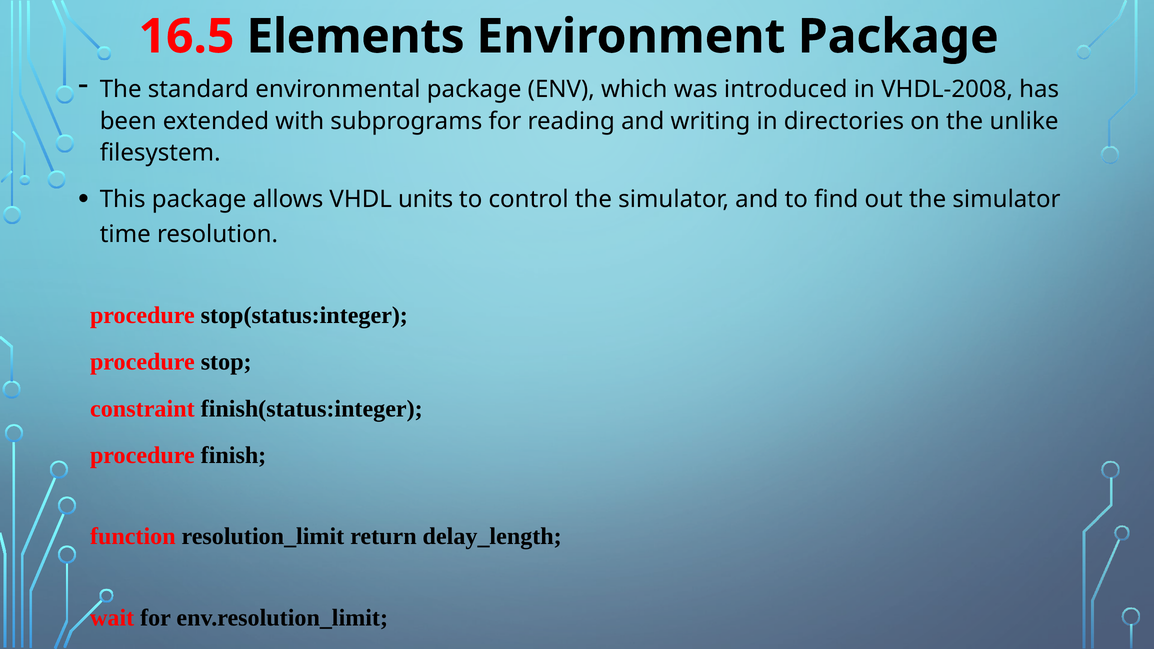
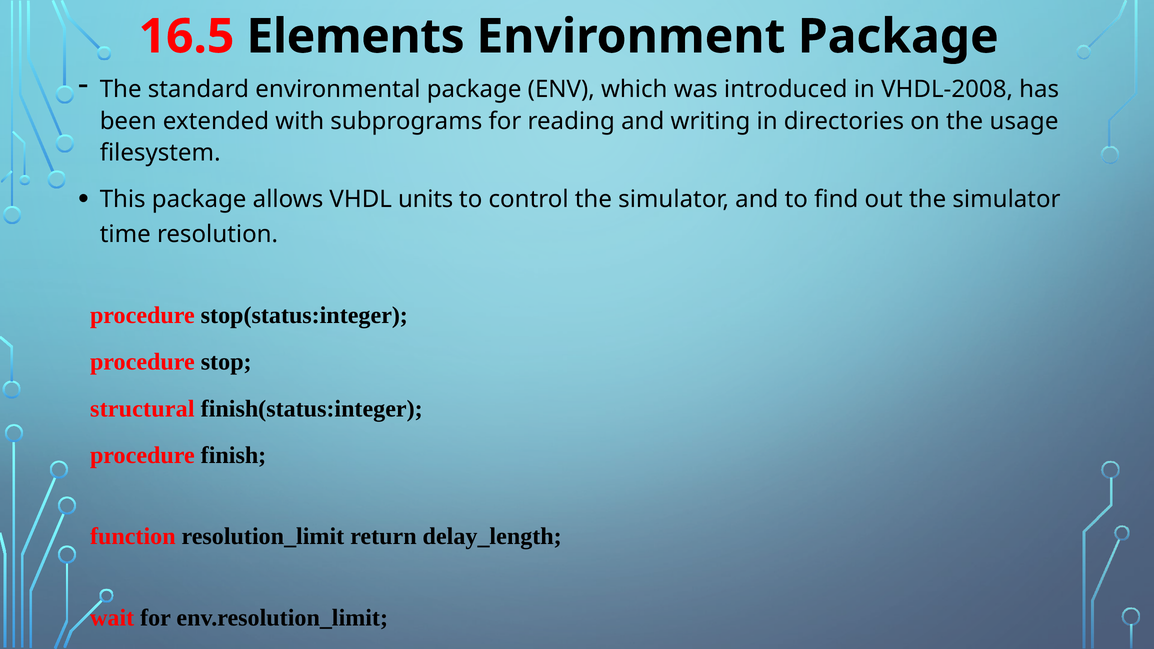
unlike: unlike -> usage
constraint: constraint -> structural
